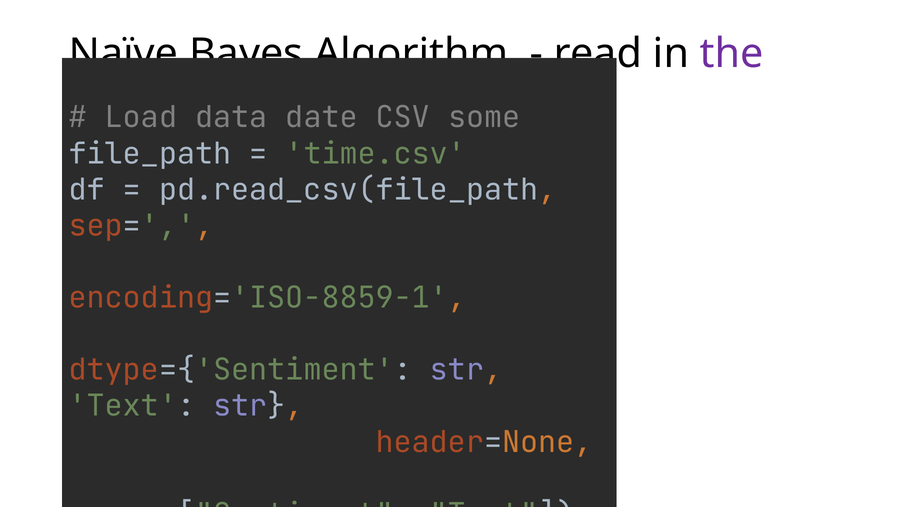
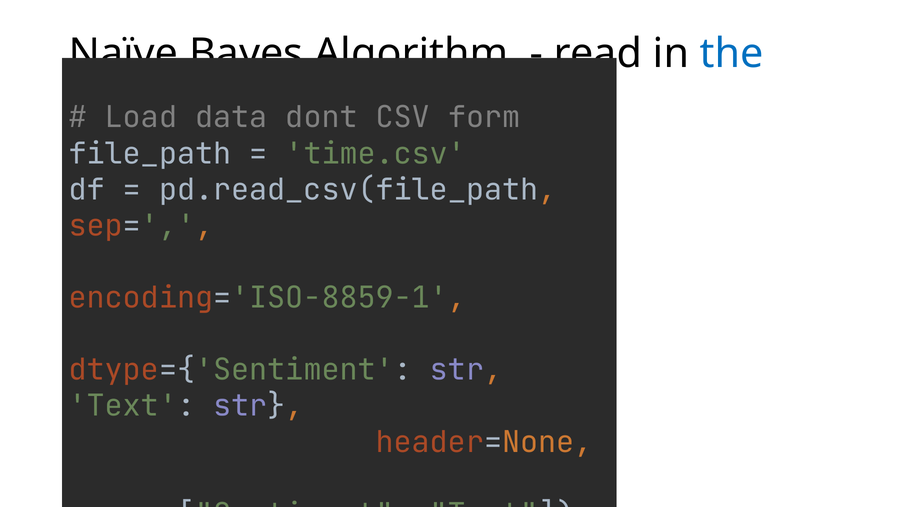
the colour: purple -> blue
date: date -> dont
some: some -> form
